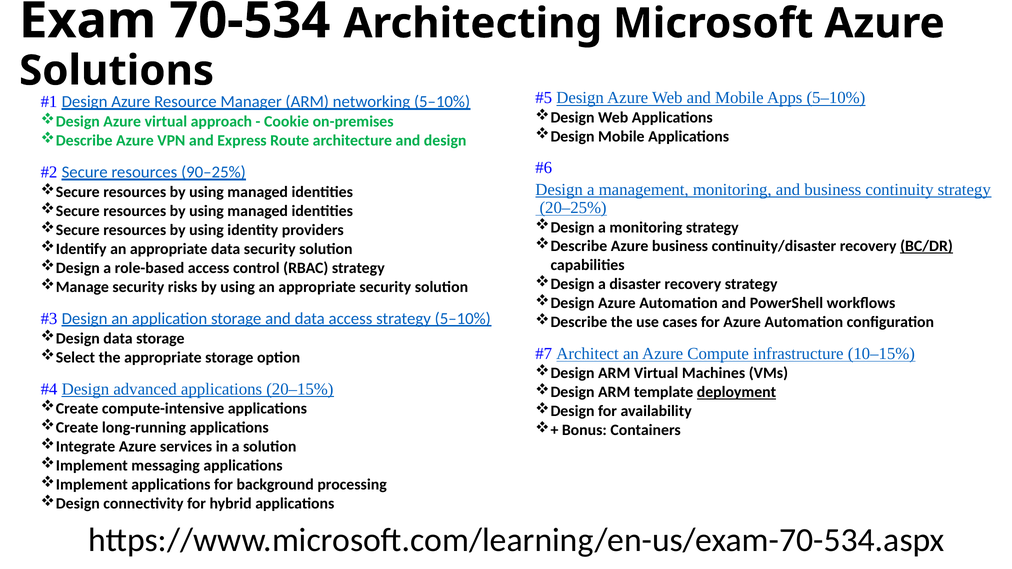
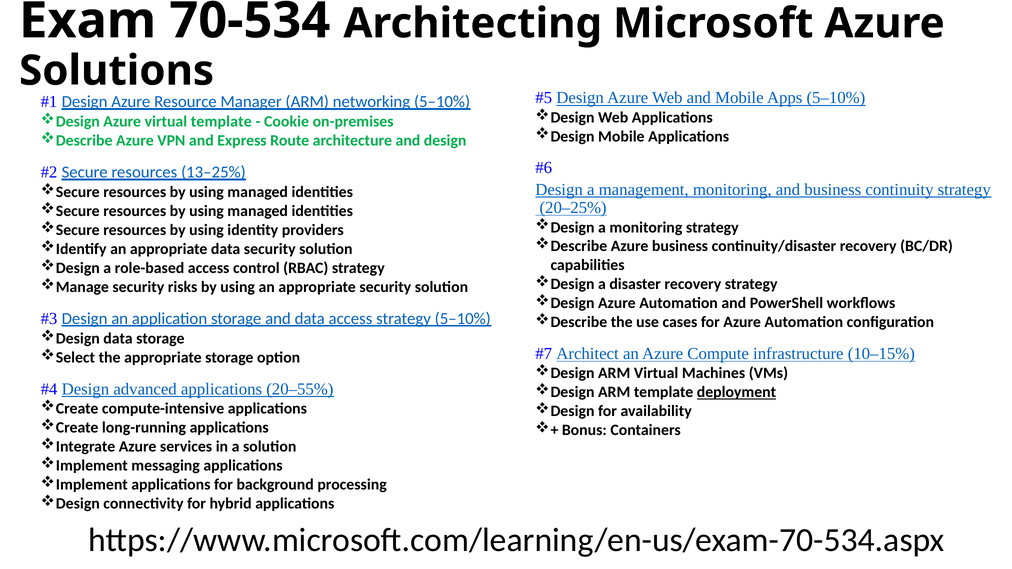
virtual approach: approach -> template
90–25%: 90–25% -> 13–25%
BC/DR underline: present -> none
20–15%: 20–15% -> 20–55%
